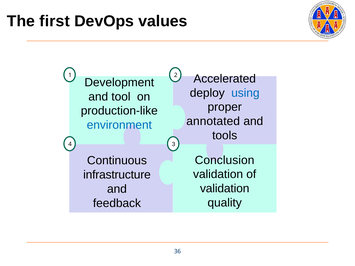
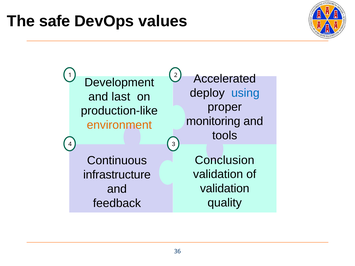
first: first -> safe
tool: tool -> last
annotated: annotated -> monitoring
environment colour: blue -> orange
